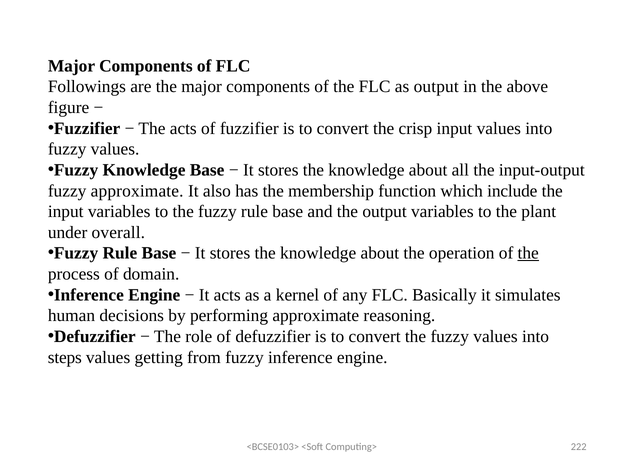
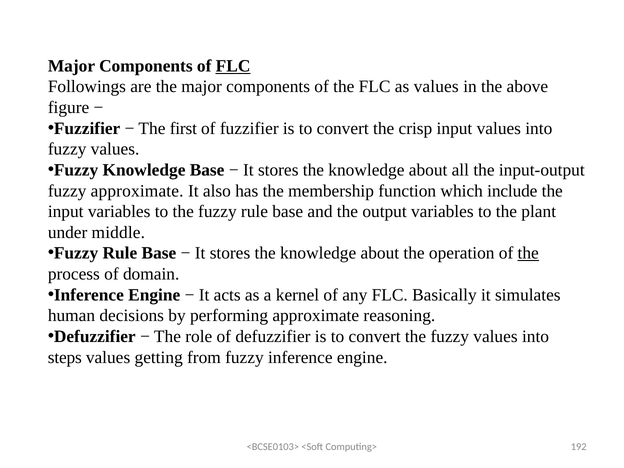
FLC at (233, 66) underline: none -> present
as output: output -> values
The acts: acts -> first
overall: overall -> middle
222: 222 -> 192
